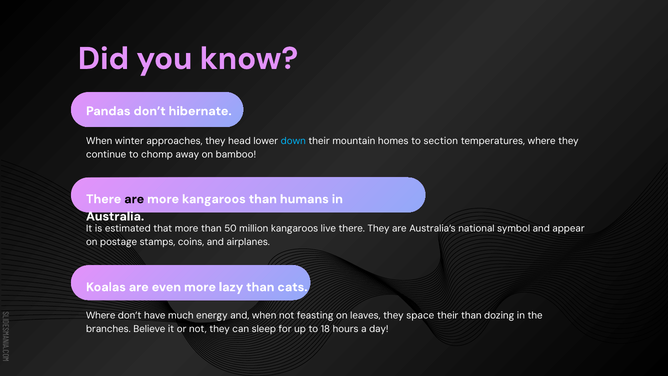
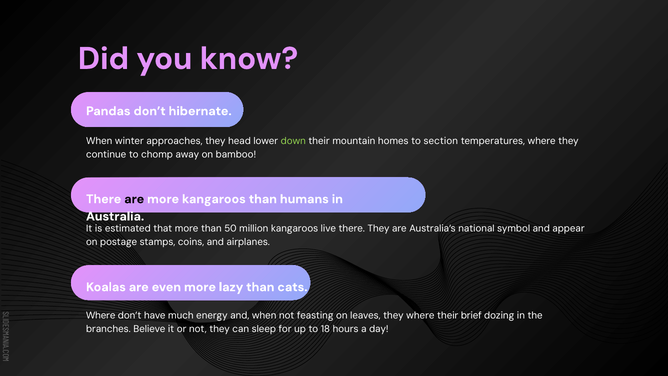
down colour: light blue -> light green
they space: space -> where
their than: than -> brief
